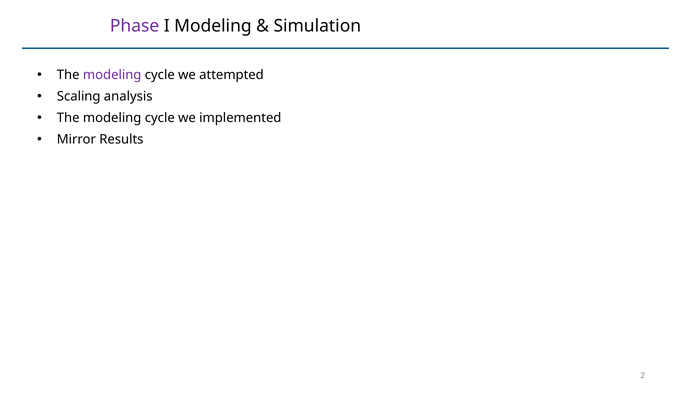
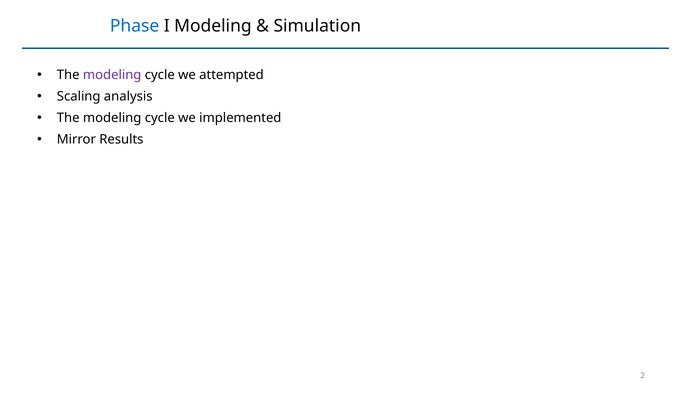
Phase colour: purple -> blue
